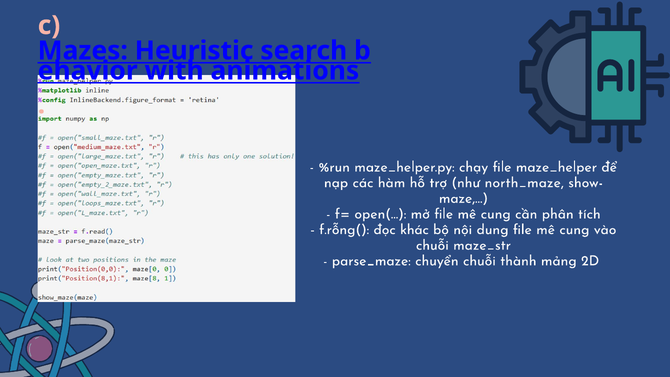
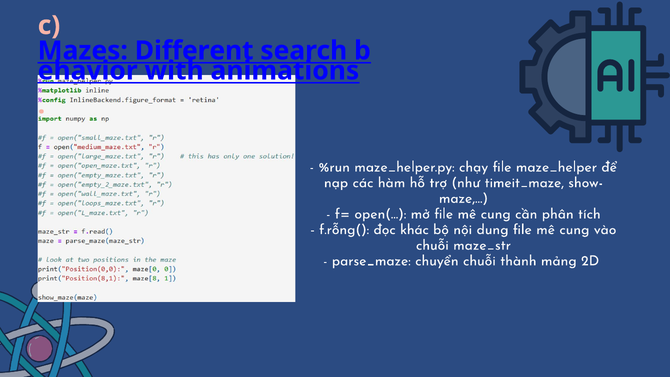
Heuristic: Heuristic -> Different
north_maze: north_maze -> timeit_maze
